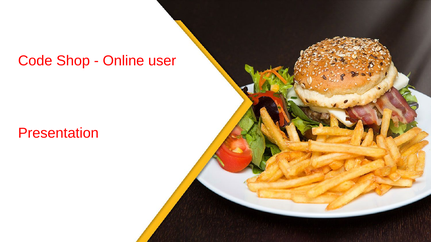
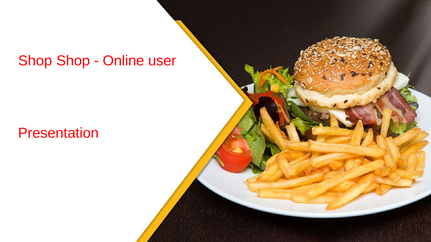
Code at (35, 61): Code -> Shop
